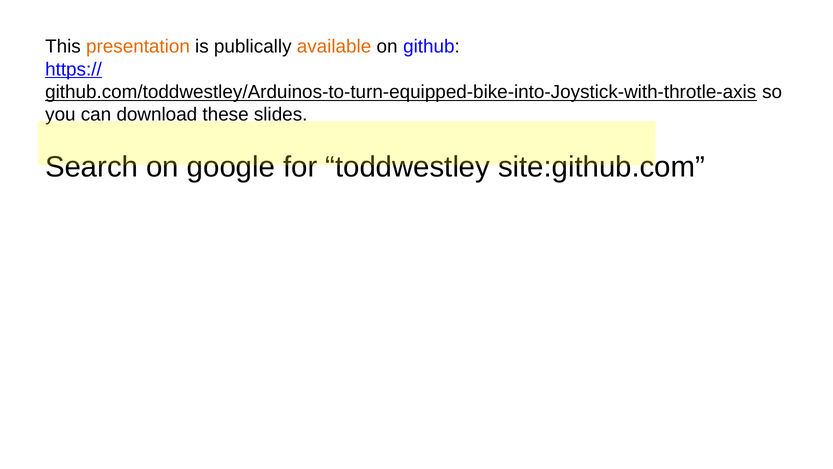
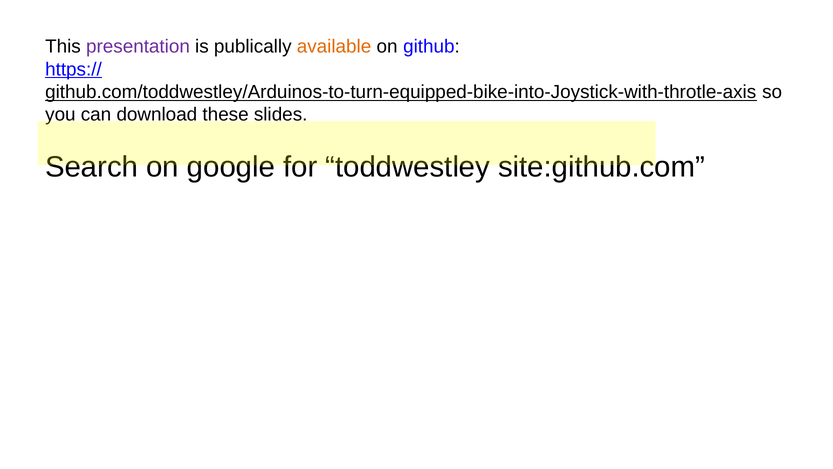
presentation colour: orange -> purple
